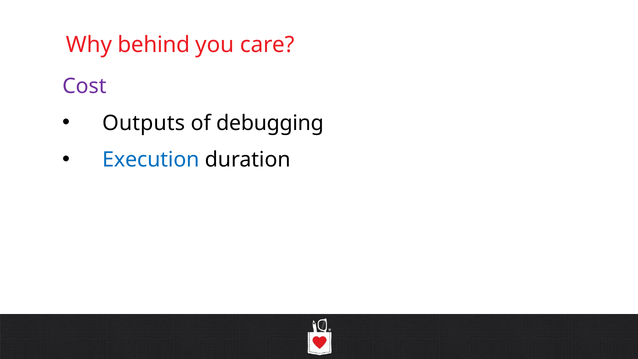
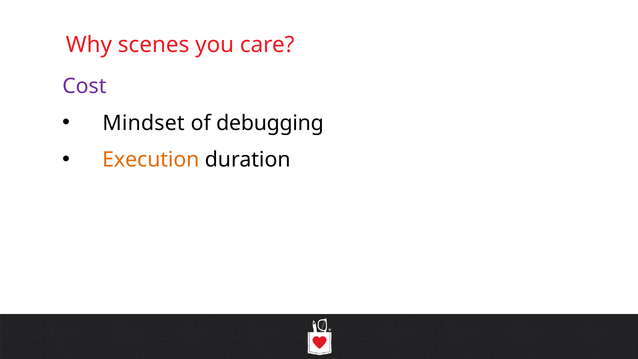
behind: behind -> scenes
Outputs: Outputs -> Mindset
Execution colour: blue -> orange
